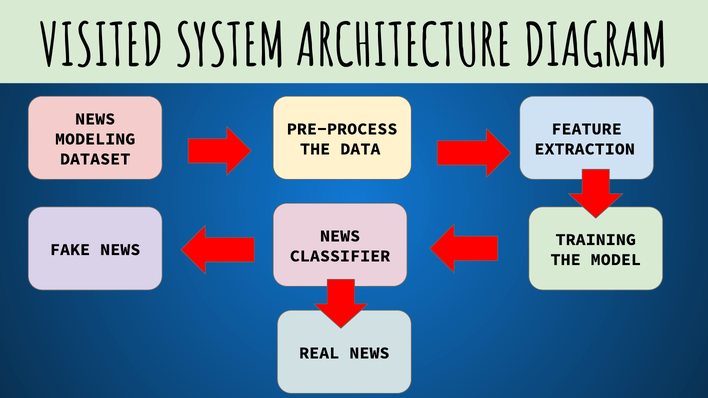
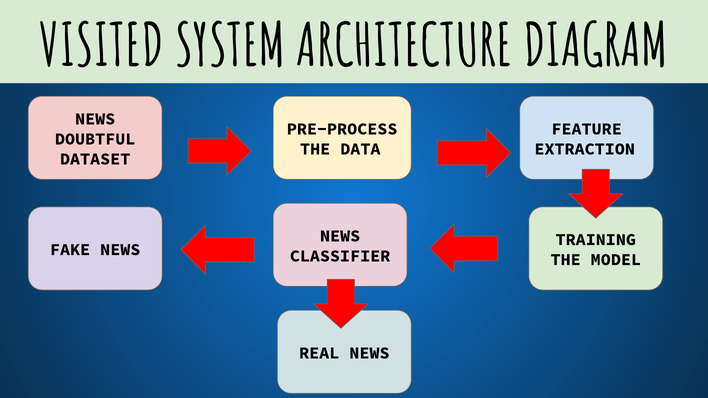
MODELING: MODELING -> DOUBTFUL
